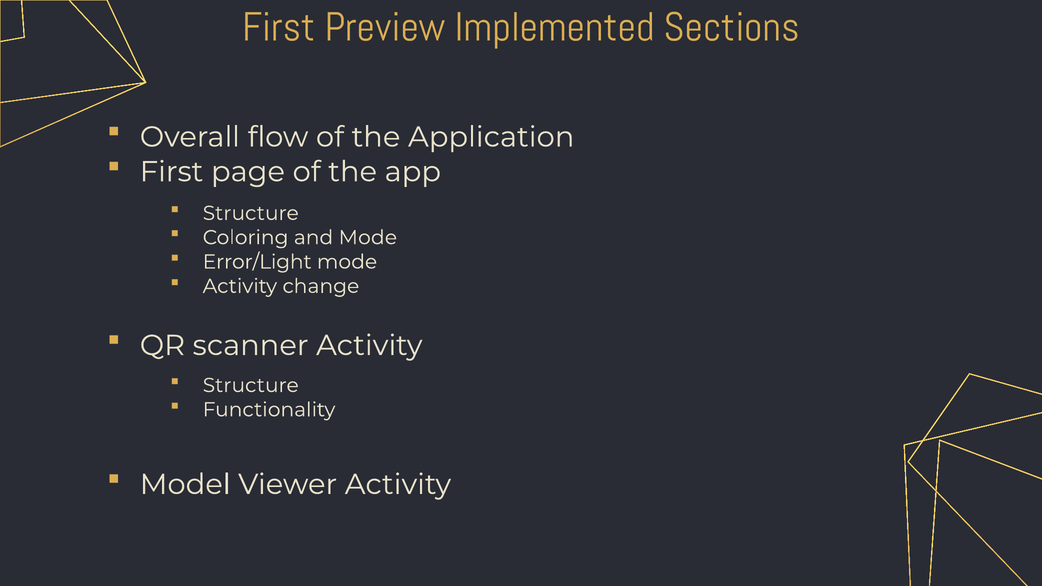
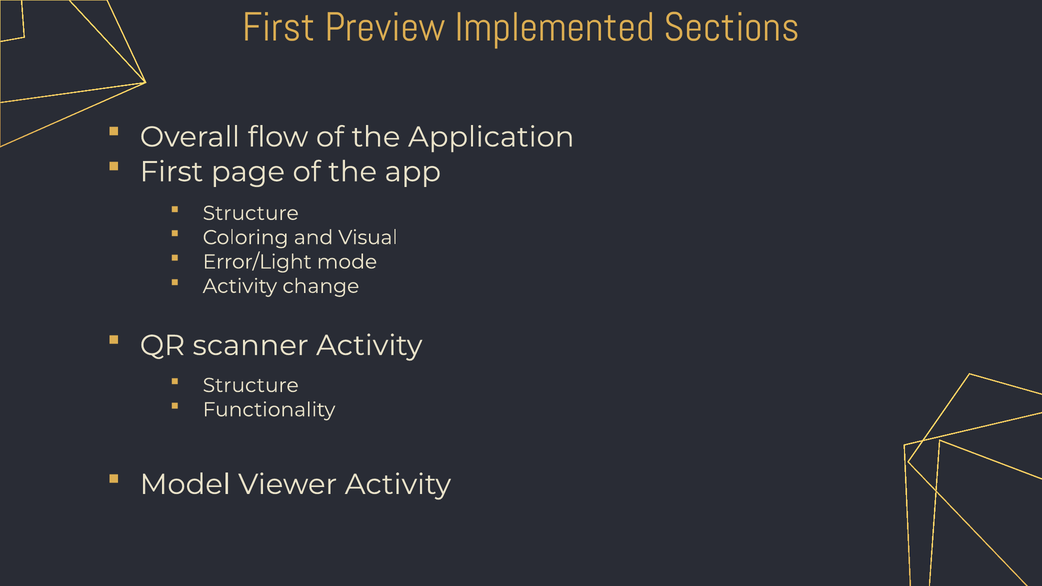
and Mode: Mode -> Visual
